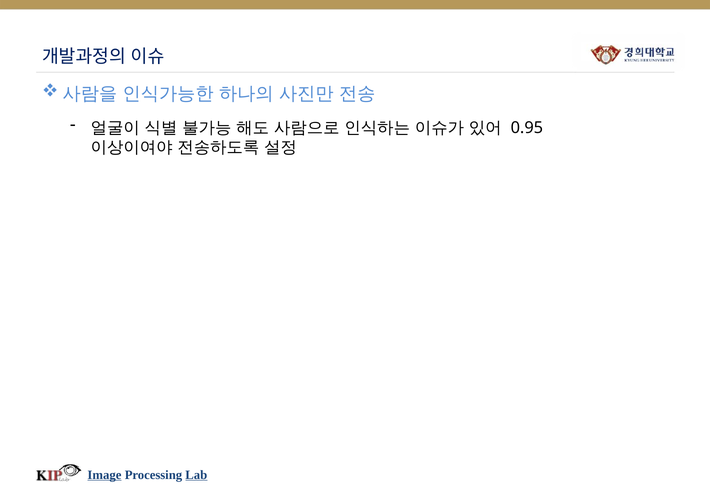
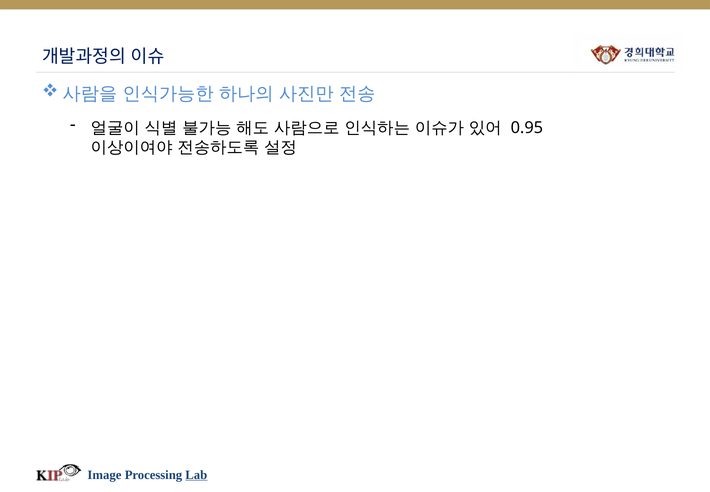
Image underline: present -> none
